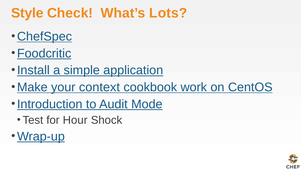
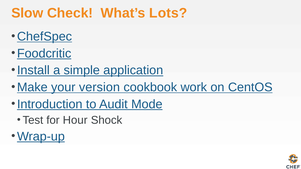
Style: Style -> Slow
context: context -> version
